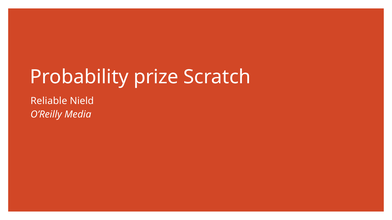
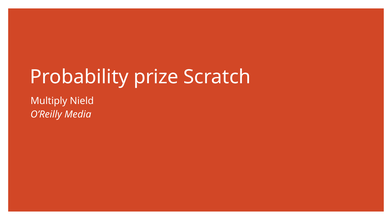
Reliable: Reliable -> Multiply
